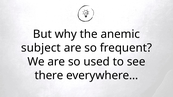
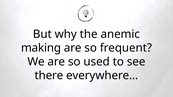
subject: subject -> making
